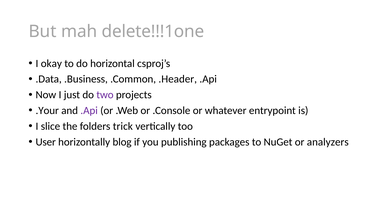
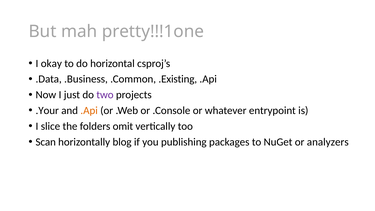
delete!!!1one: delete!!!1one -> pretty!!!1one
.Header: .Header -> .Existing
.Api at (89, 110) colour: purple -> orange
trick: trick -> omit
User: User -> Scan
